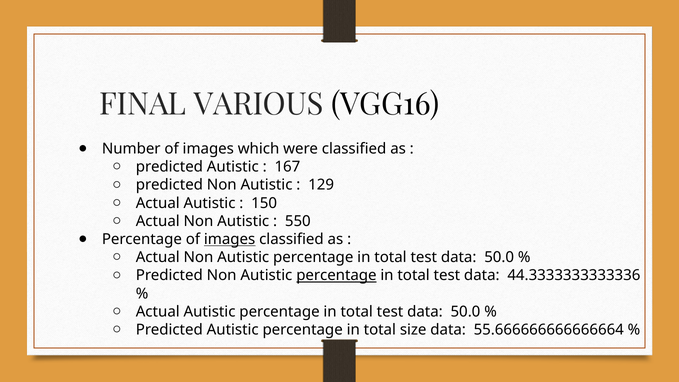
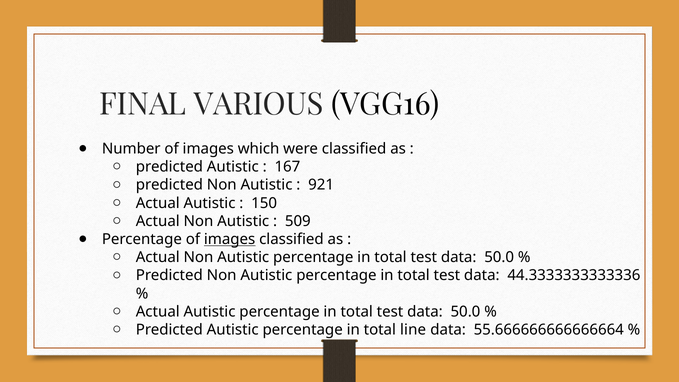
129: 129 -> 921
550: 550 -> 509
percentage at (336, 275) underline: present -> none
size: size -> line
